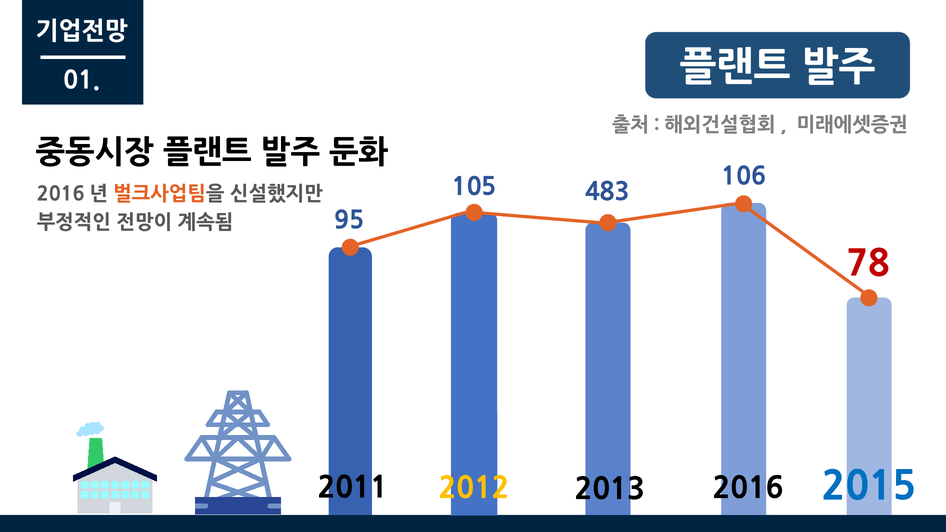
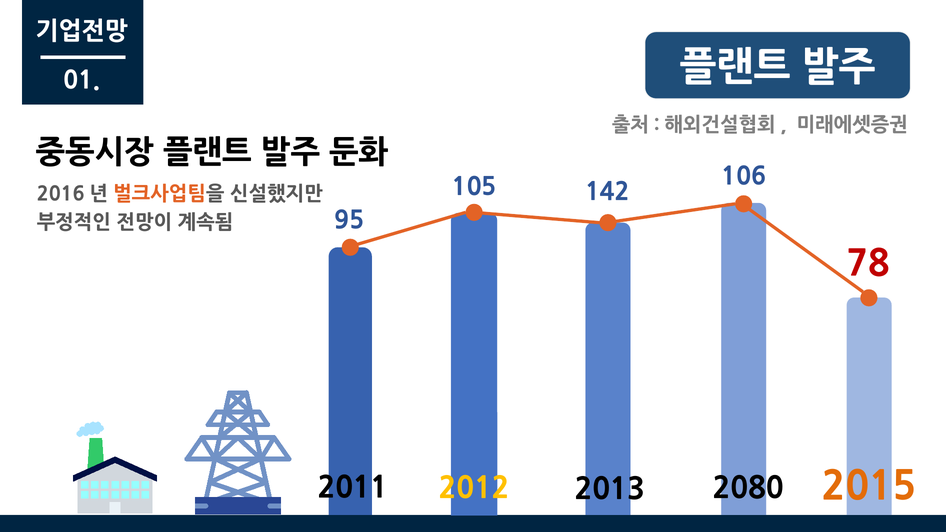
483: 483 -> 142
2015 colour: blue -> orange
2016: 2016 -> 2080
